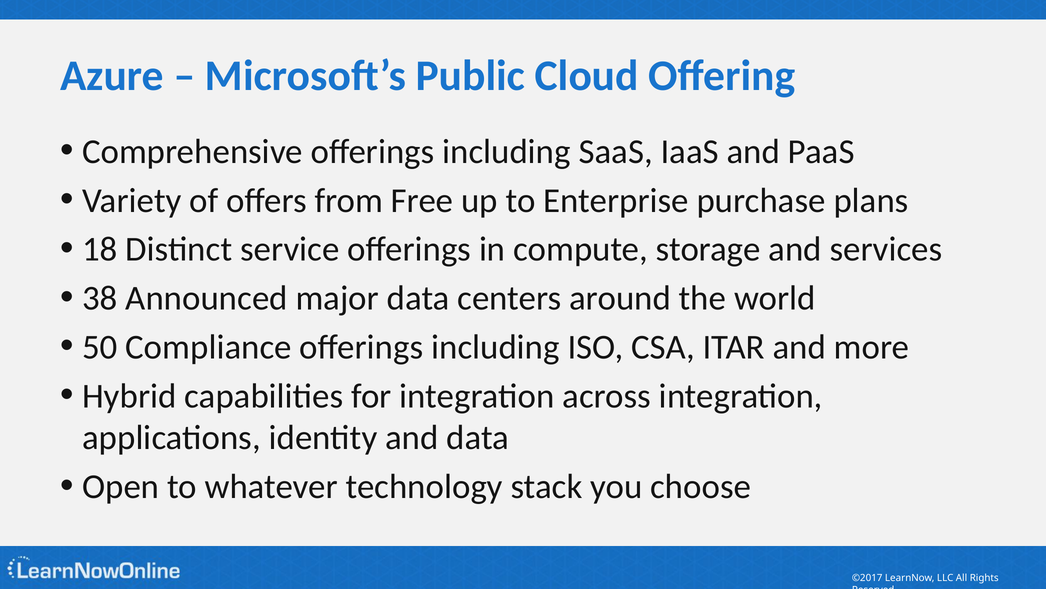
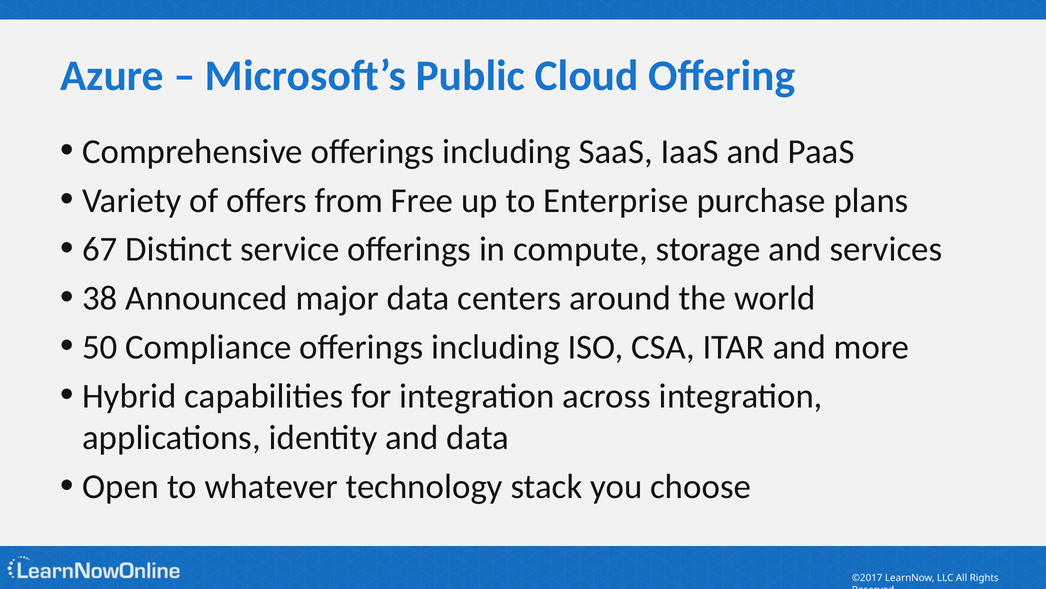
18: 18 -> 67
